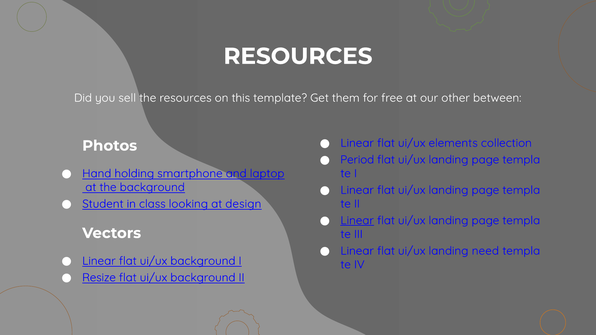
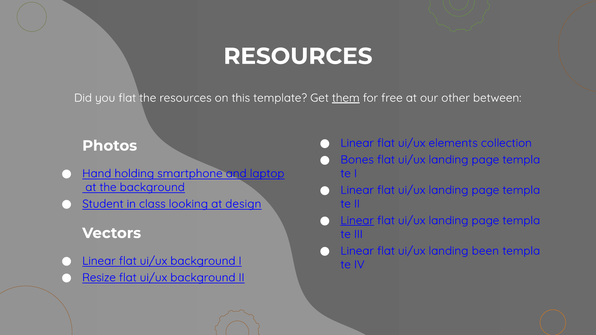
you sell: sell -> flat
them underline: none -> present
Period: Period -> Bones
need: need -> been
